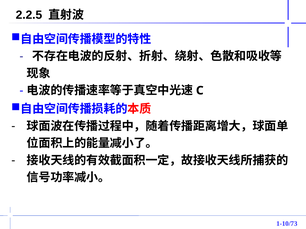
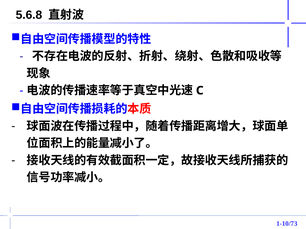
2.2.5: 2.2.5 -> 5.6.8
